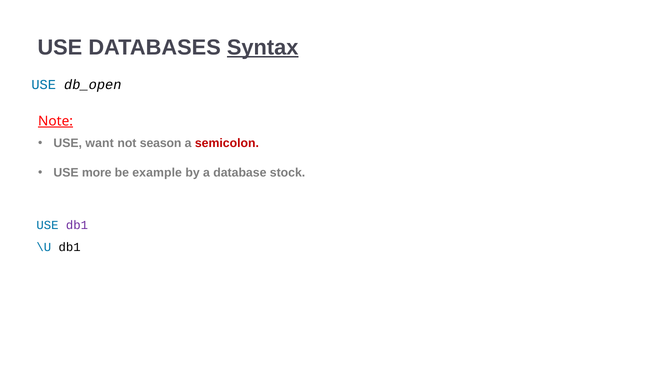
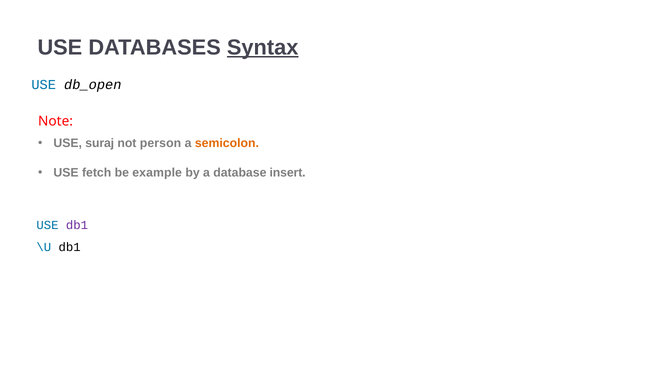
Note underline: present -> none
want: want -> suraj
season: season -> person
semicolon colour: red -> orange
more: more -> fetch
stock: stock -> insert
